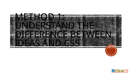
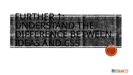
METHOD: METHOD -> FURTHER
